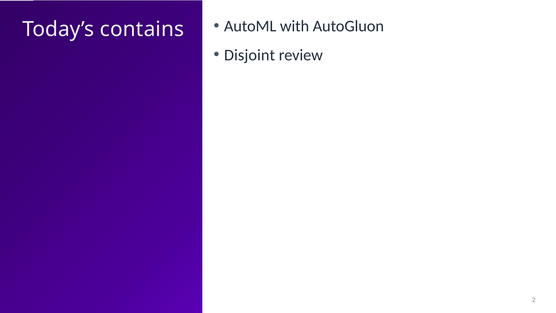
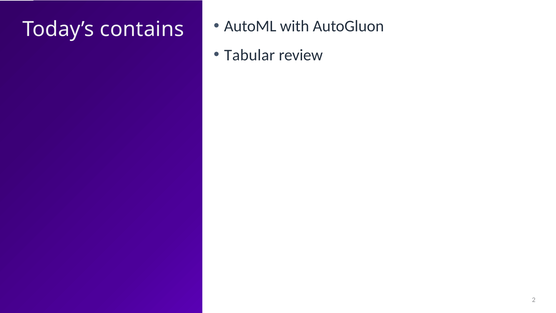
Disjoint: Disjoint -> Tabular
